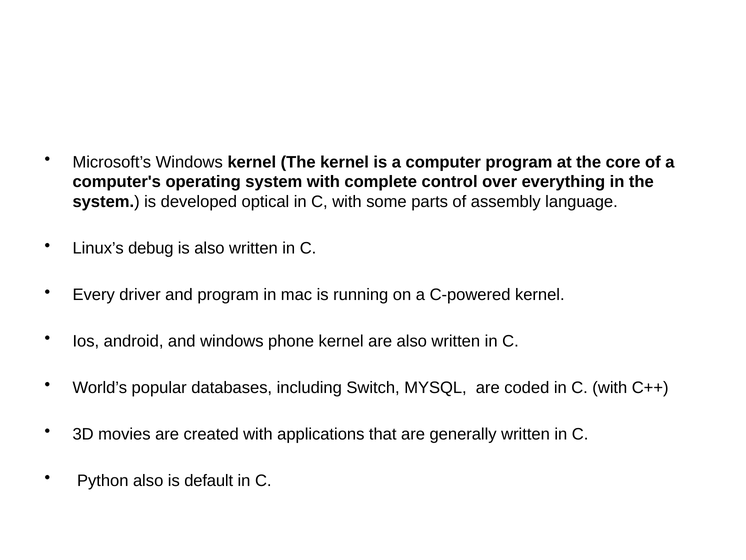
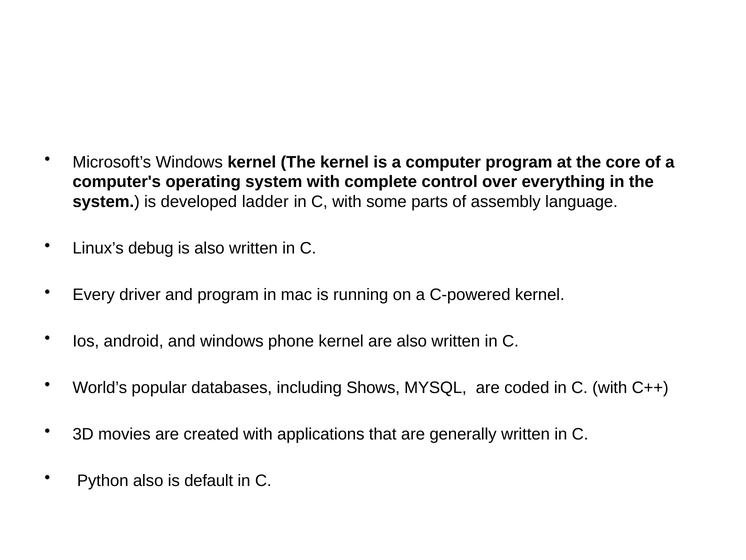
optical: optical -> ladder
Switch: Switch -> Shows
